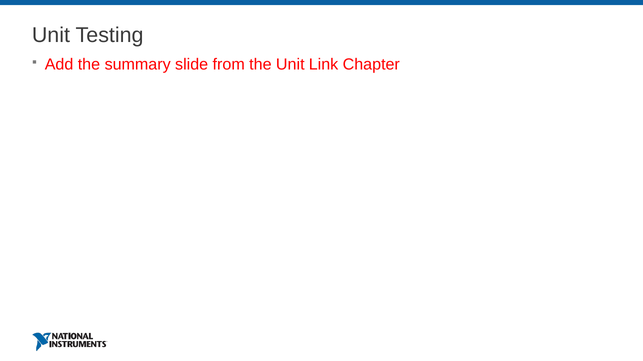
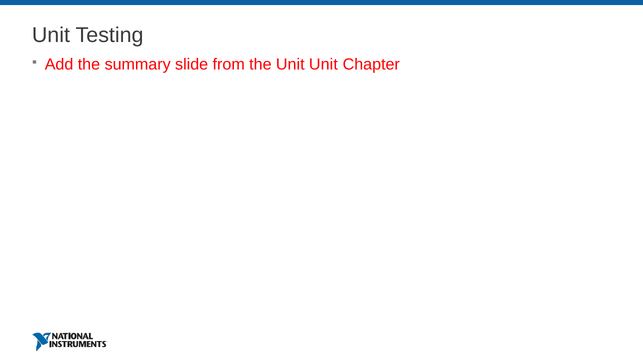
Unit Link: Link -> Unit
